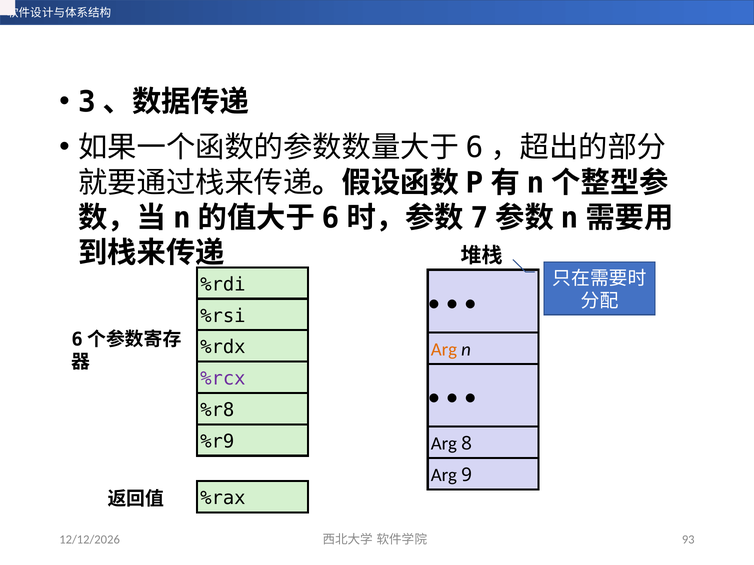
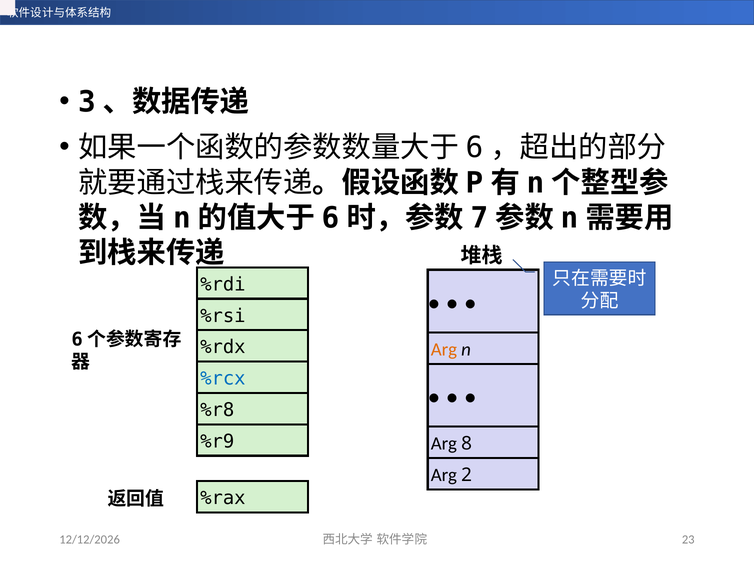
%rcx colour: purple -> blue
9: 9 -> 2
93: 93 -> 23
